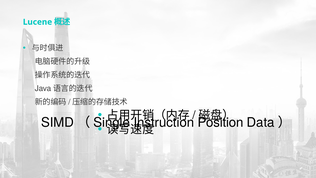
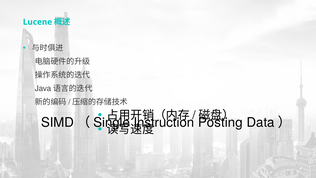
Position: Position -> Posting
